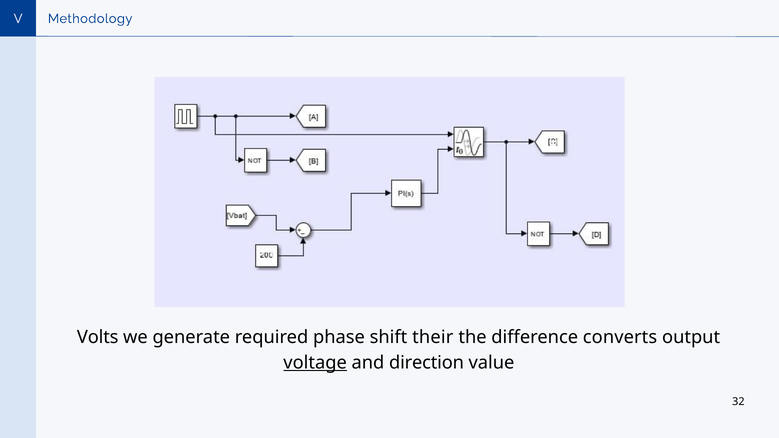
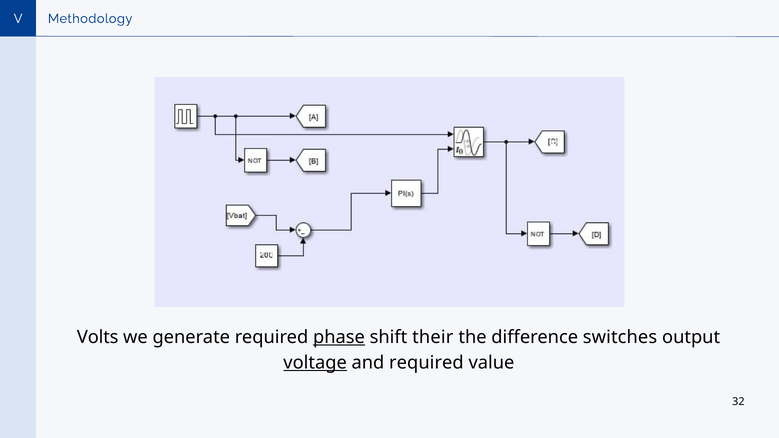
phase underline: none -> present
converts: converts -> switches
and direction: direction -> required
